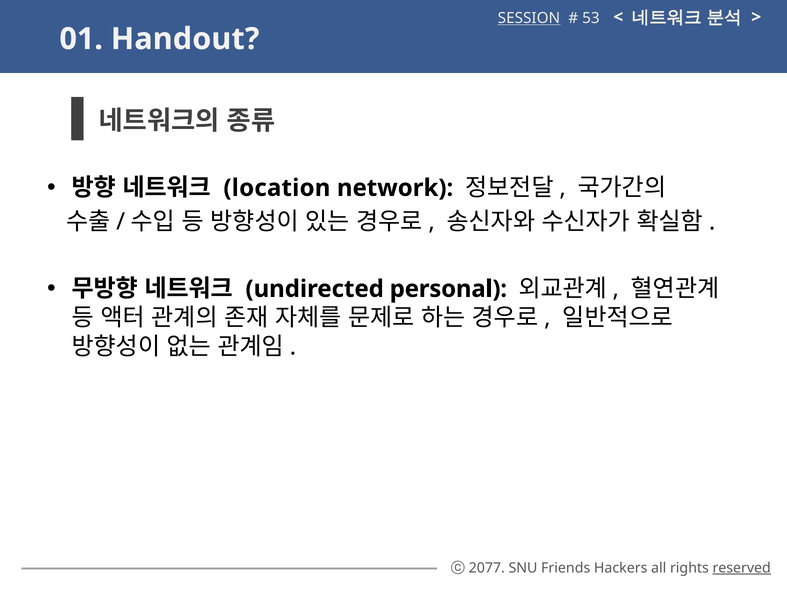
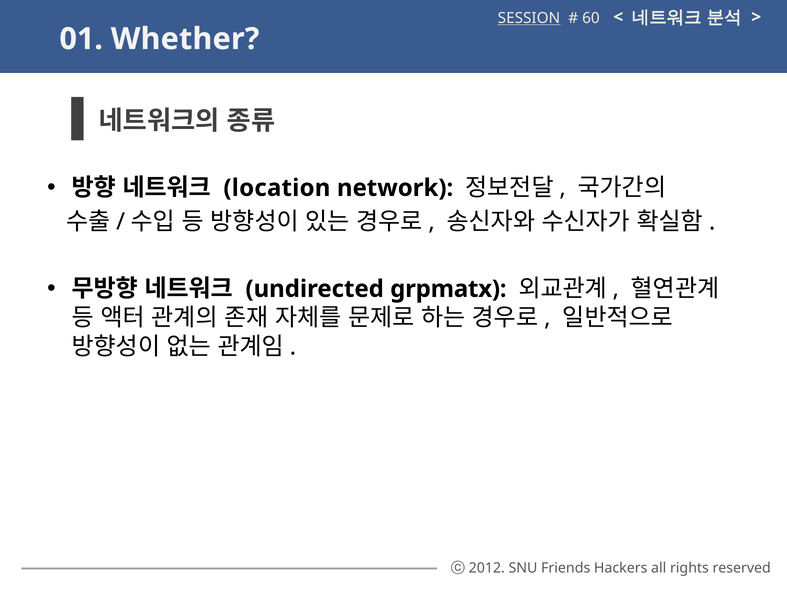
53: 53 -> 60
Handout: Handout -> Whether
personal: personal -> grpmatx
2077: 2077 -> 2012
reserved underline: present -> none
